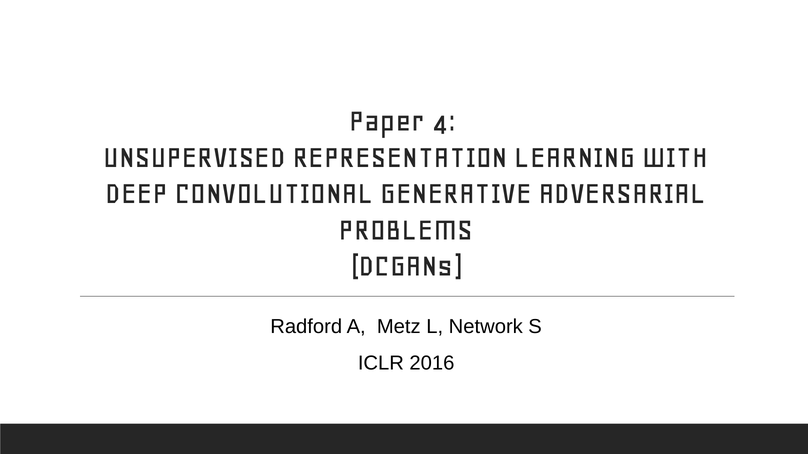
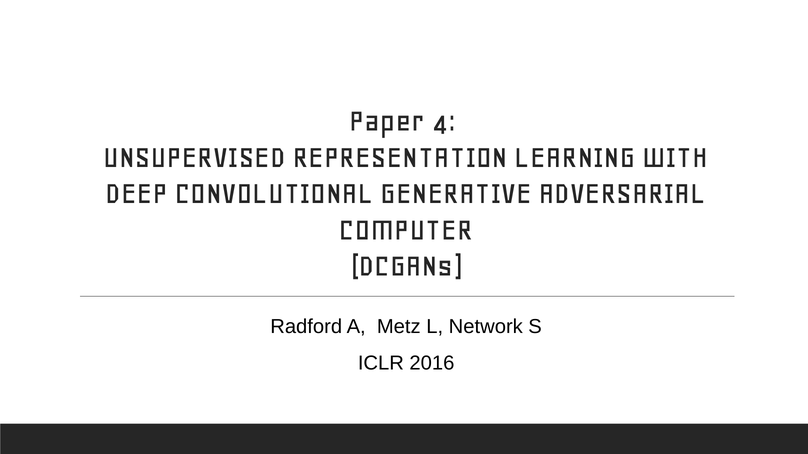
PROBLEMS: PROBLEMS -> COMPUTER
